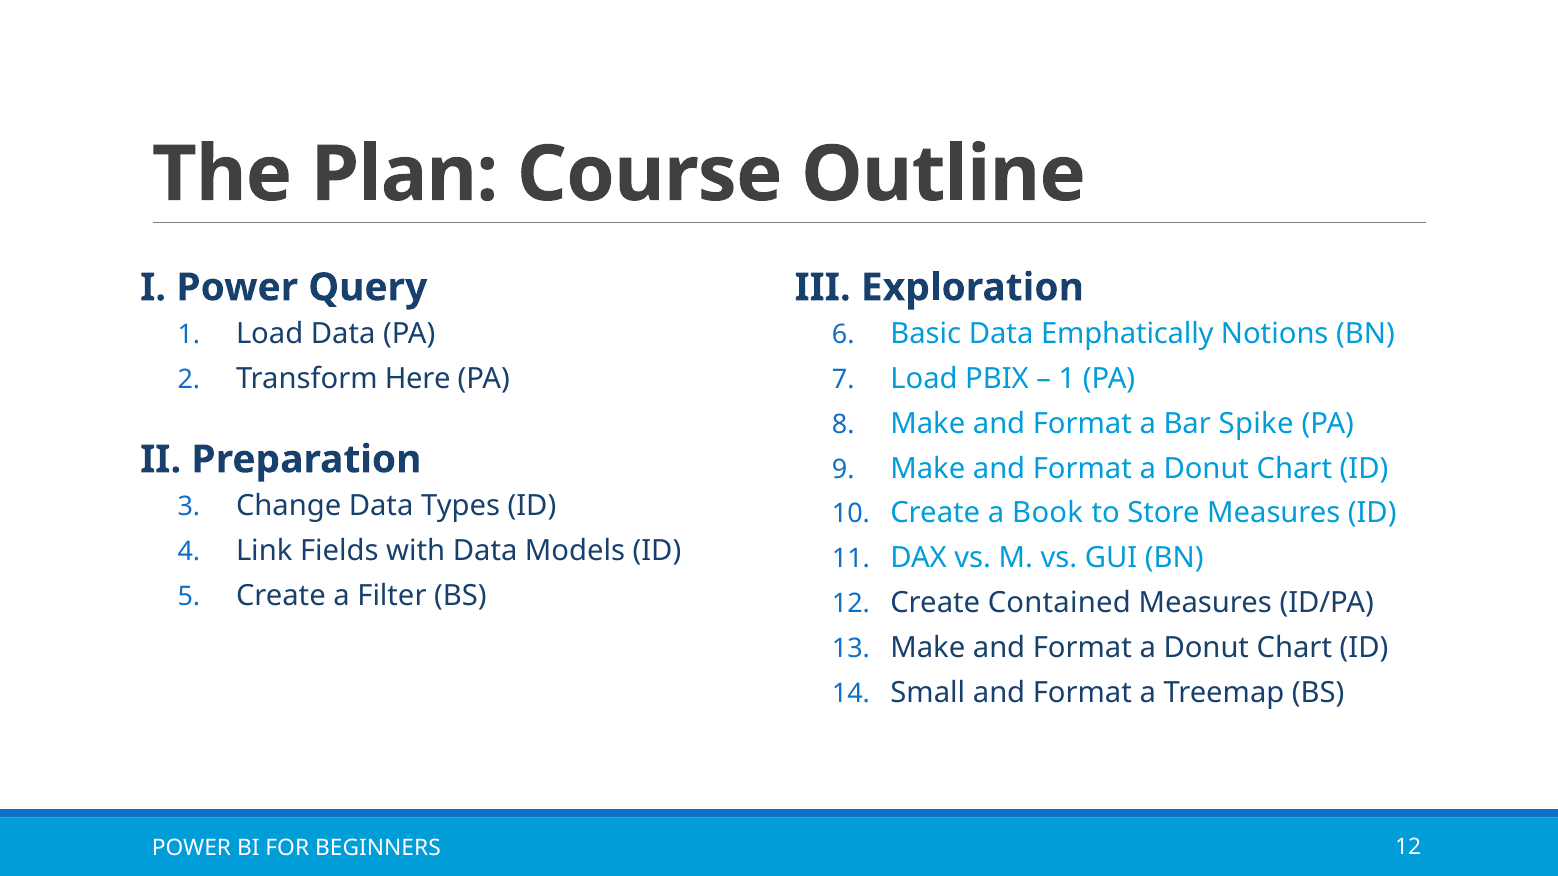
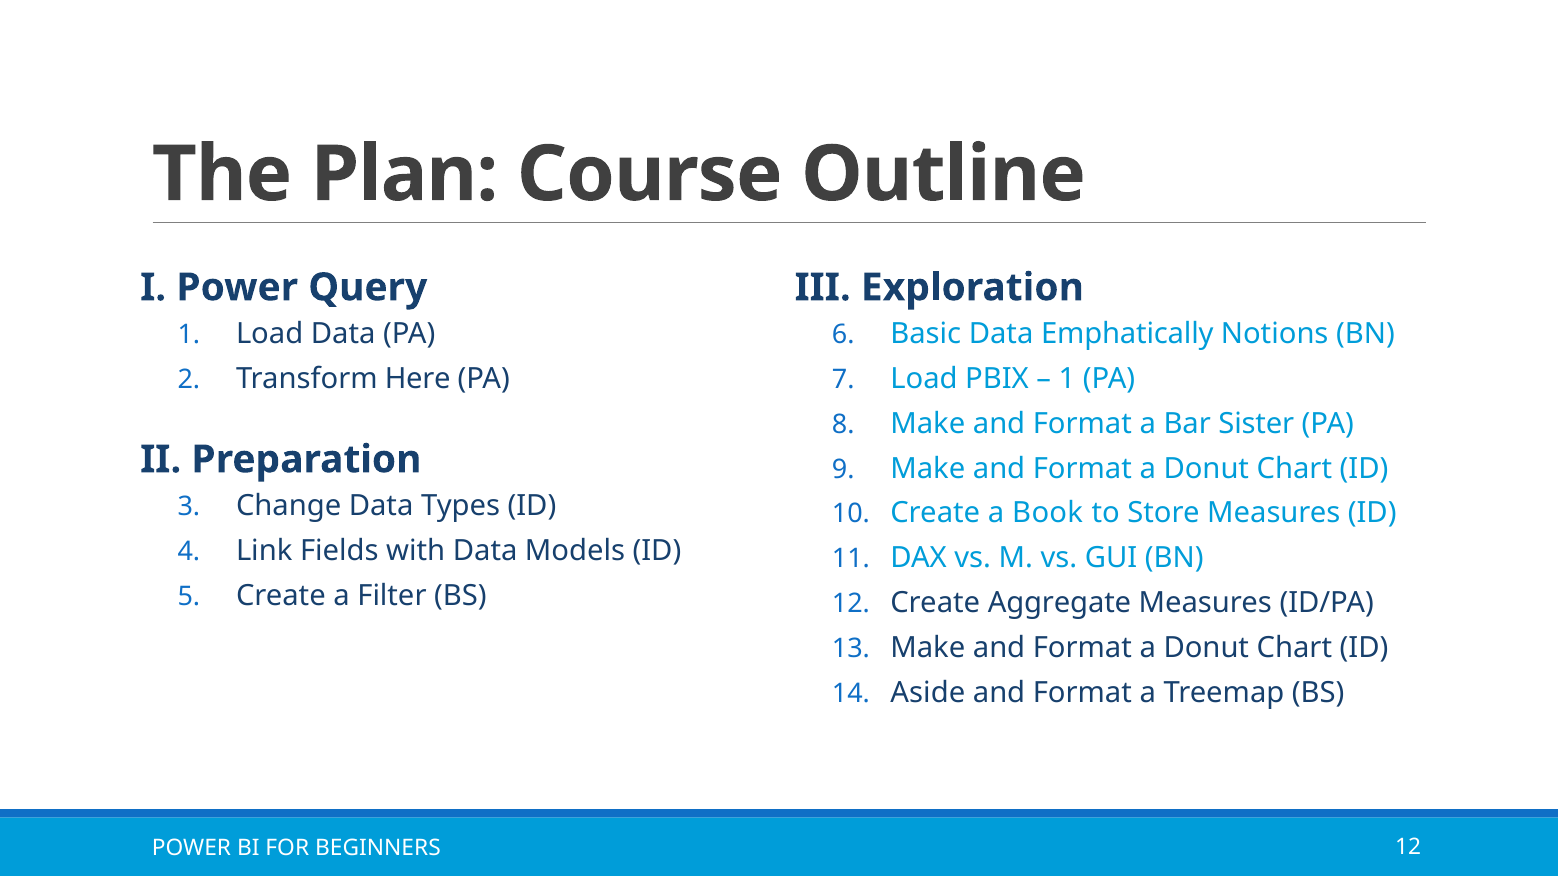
Spike: Spike -> Sister
Contained: Contained -> Aggregate
Small: Small -> Aside
